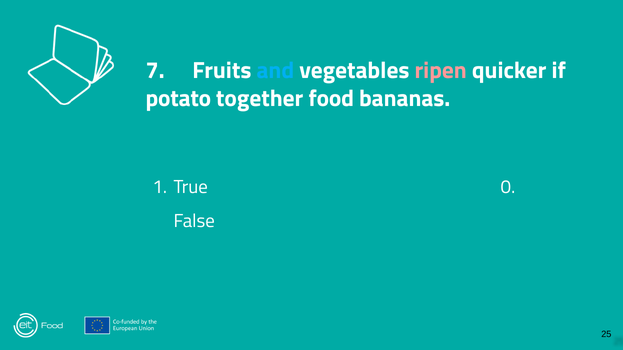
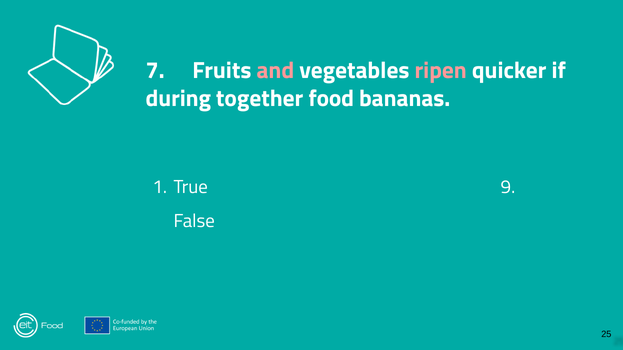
and colour: light blue -> pink
potato: potato -> during
0: 0 -> 9
